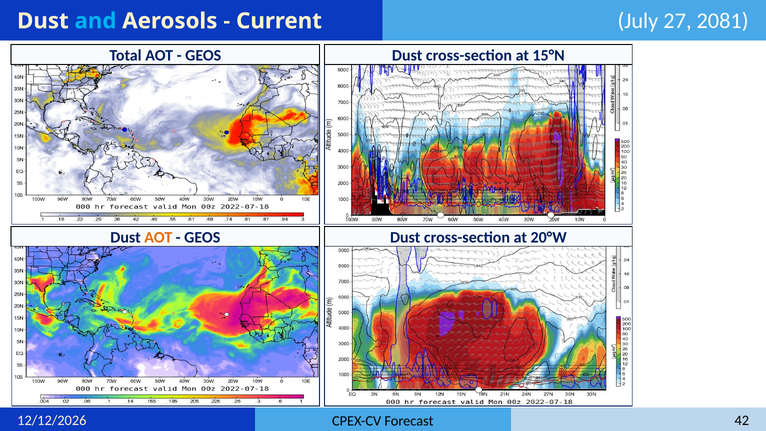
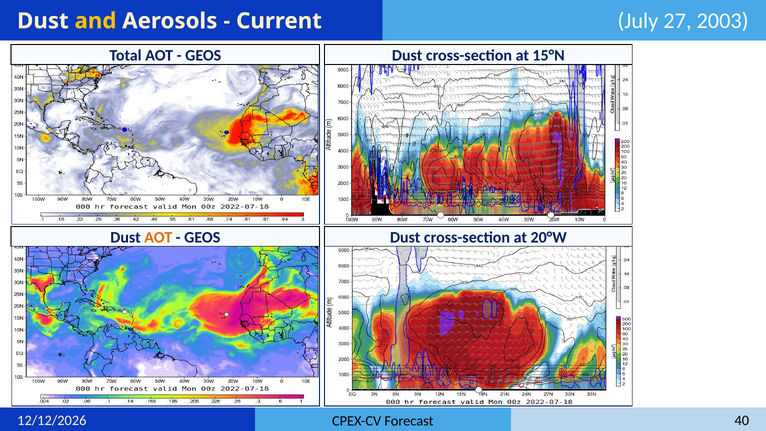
and colour: light blue -> yellow
2081: 2081 -> 2003
42: 42 -> 40
